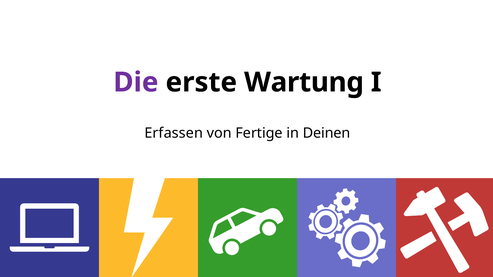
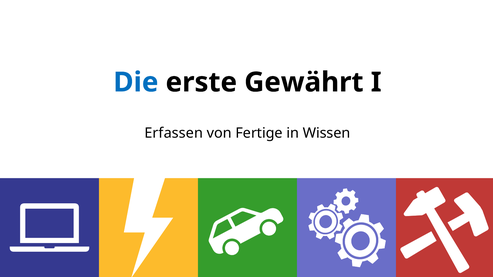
Die colour: purple -> blue
Wartung: Wartung -> Gewährt
Deinen: Deinen -> Wissen
